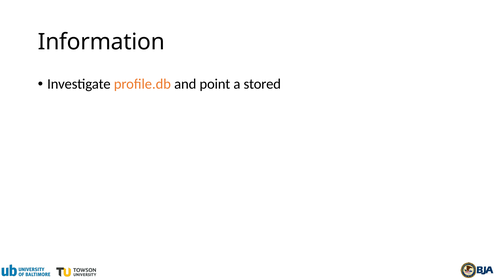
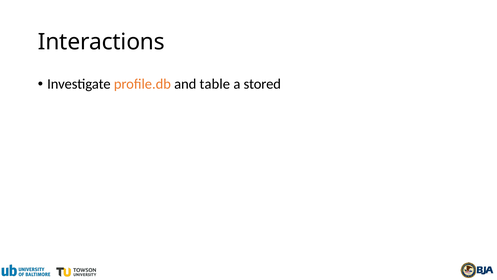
Information: Information -> Interactions
point: point -> table
